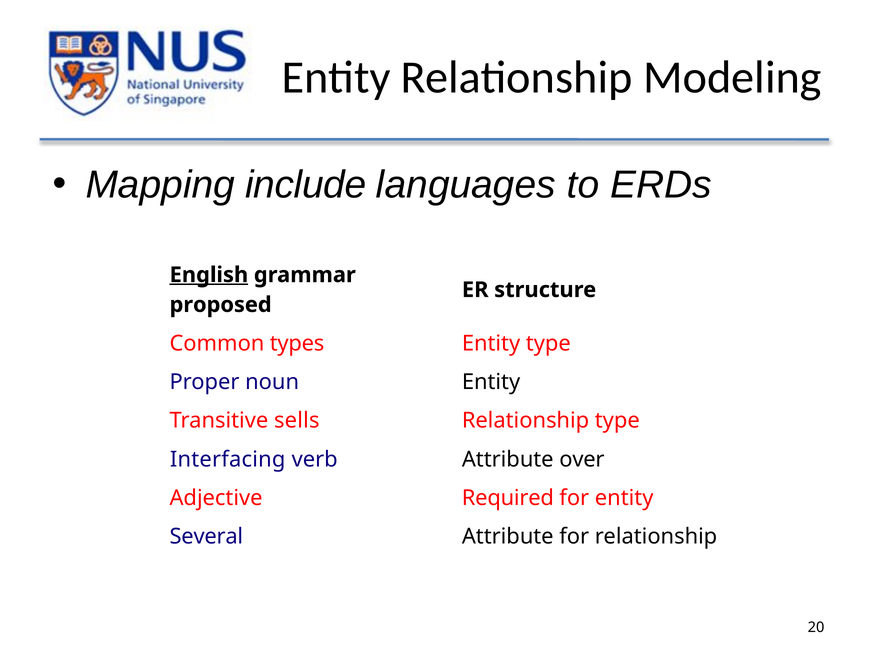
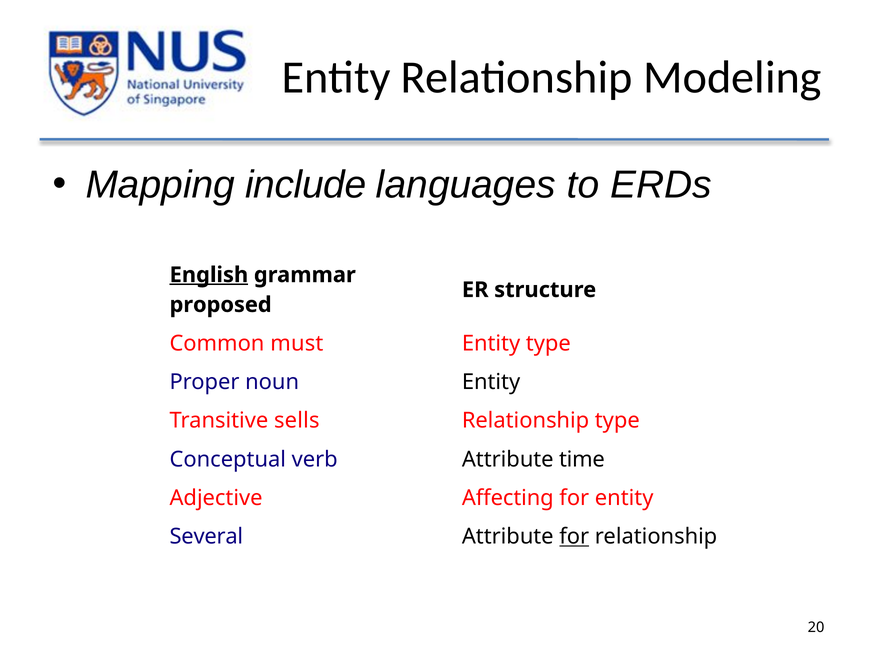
types: types -> must
Interfacing: Interfacing -> Conceptual
over: over -> time
Required: Required -> Affecting
for at (574, 536) underline: none -> present
